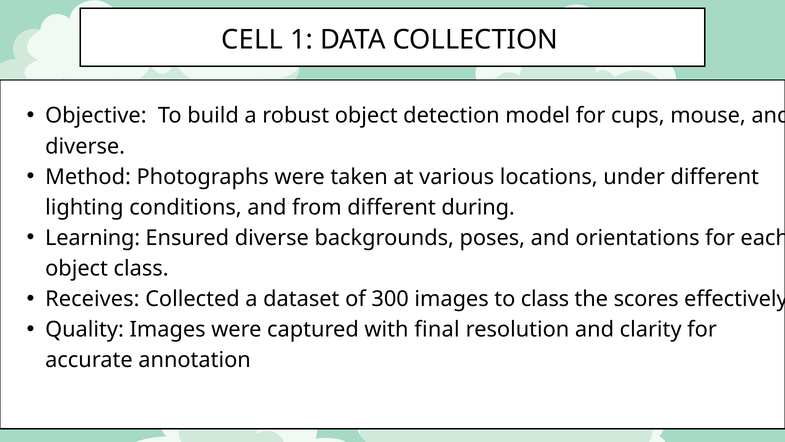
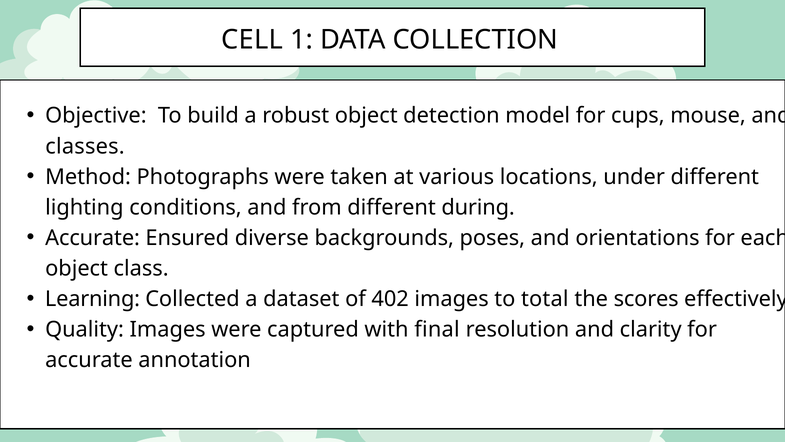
diverse at (85, 146): diverse -> classes
Learning at (93, 238): Learning -> Accurate
Receives: Receives -> Learning
300: 300 -> 402
to class: class -> total
